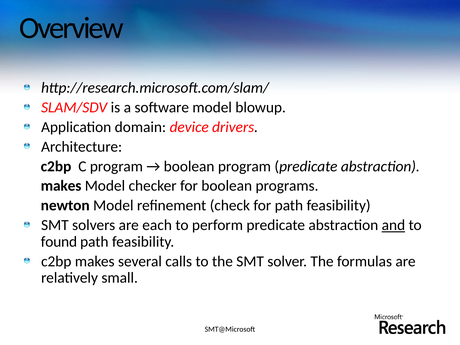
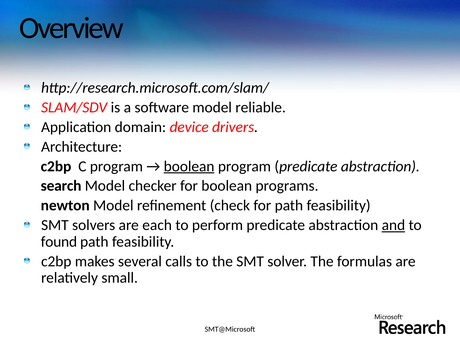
blowup: blowup -> reliable
boolean at (189, 166) underline: none -> present
makes at (61, 186): makes -> search
